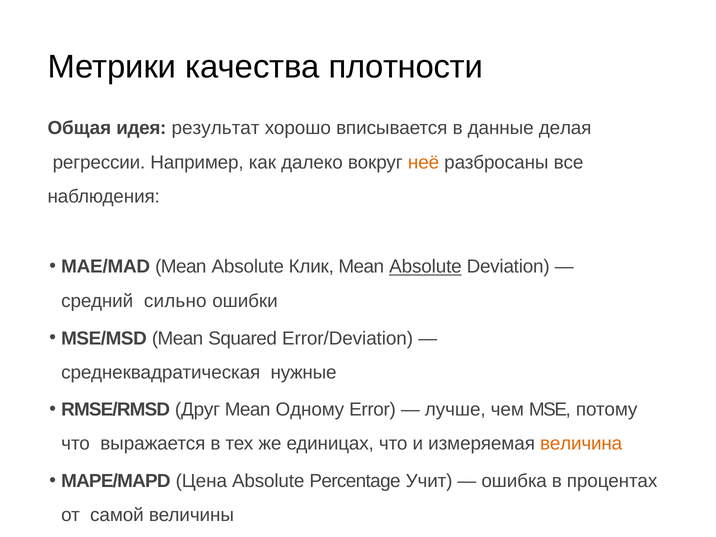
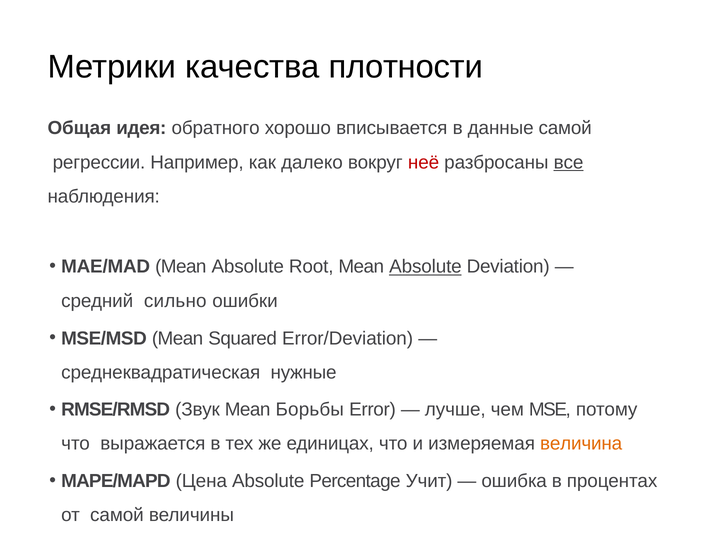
результат: результат -> обратного
данные делая: делая -> самой
неё colour: orange -> red
все underline: none -> present
Клик: Клик -> Root
Друг: Друг -> Звук
Одному: Одному -> Борьбы
